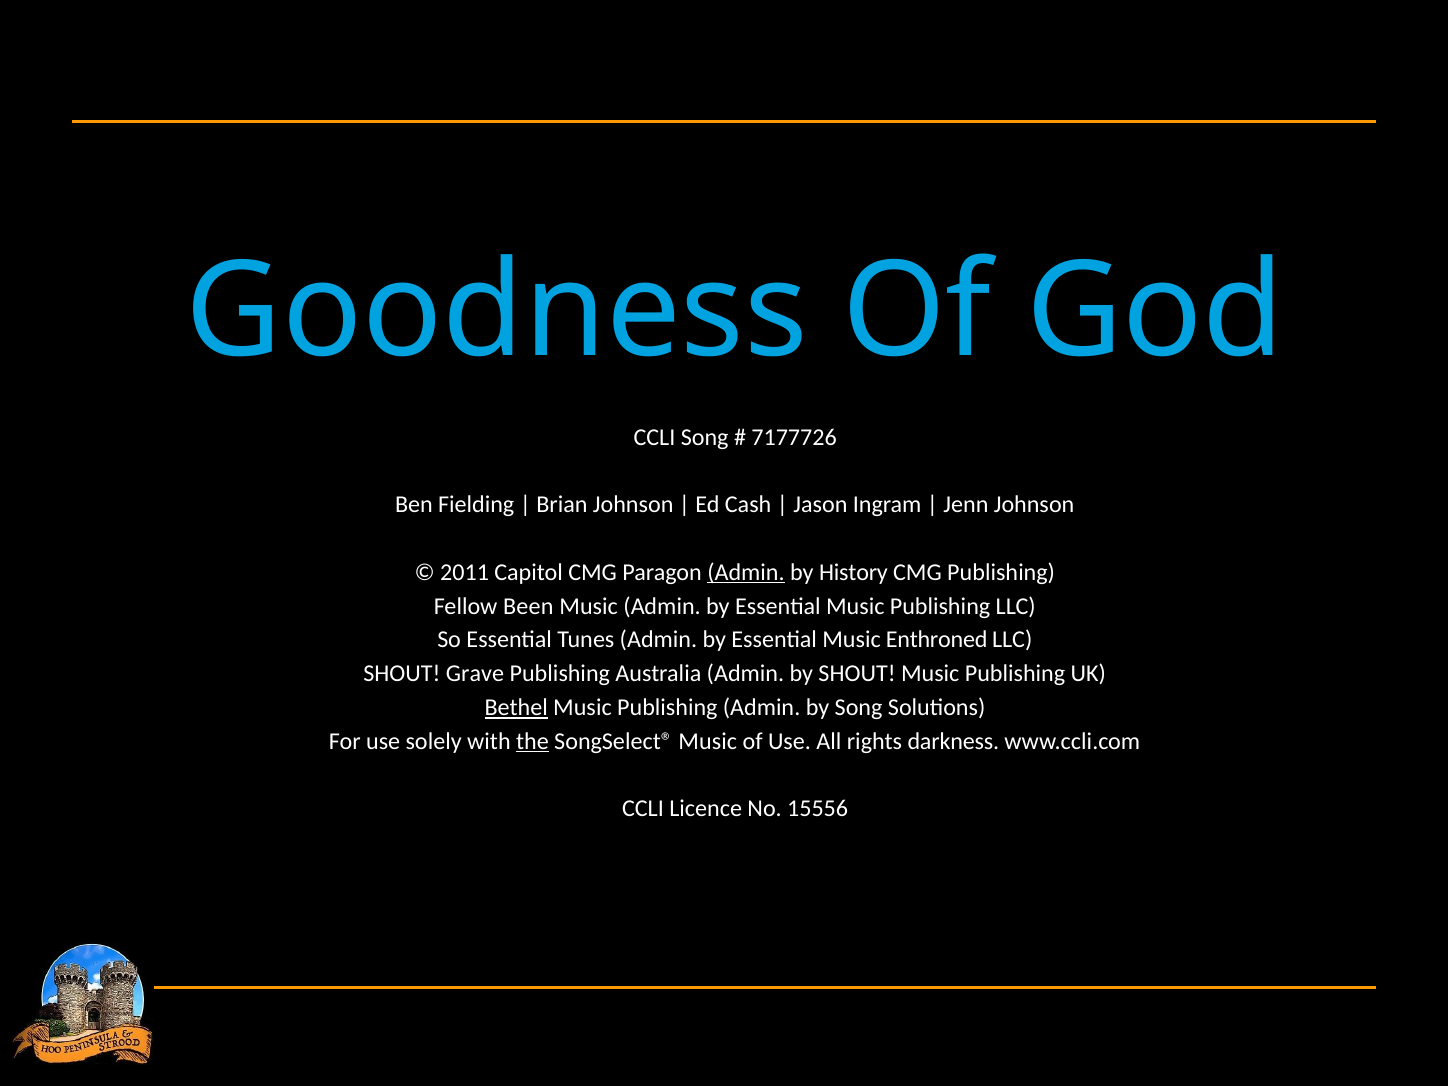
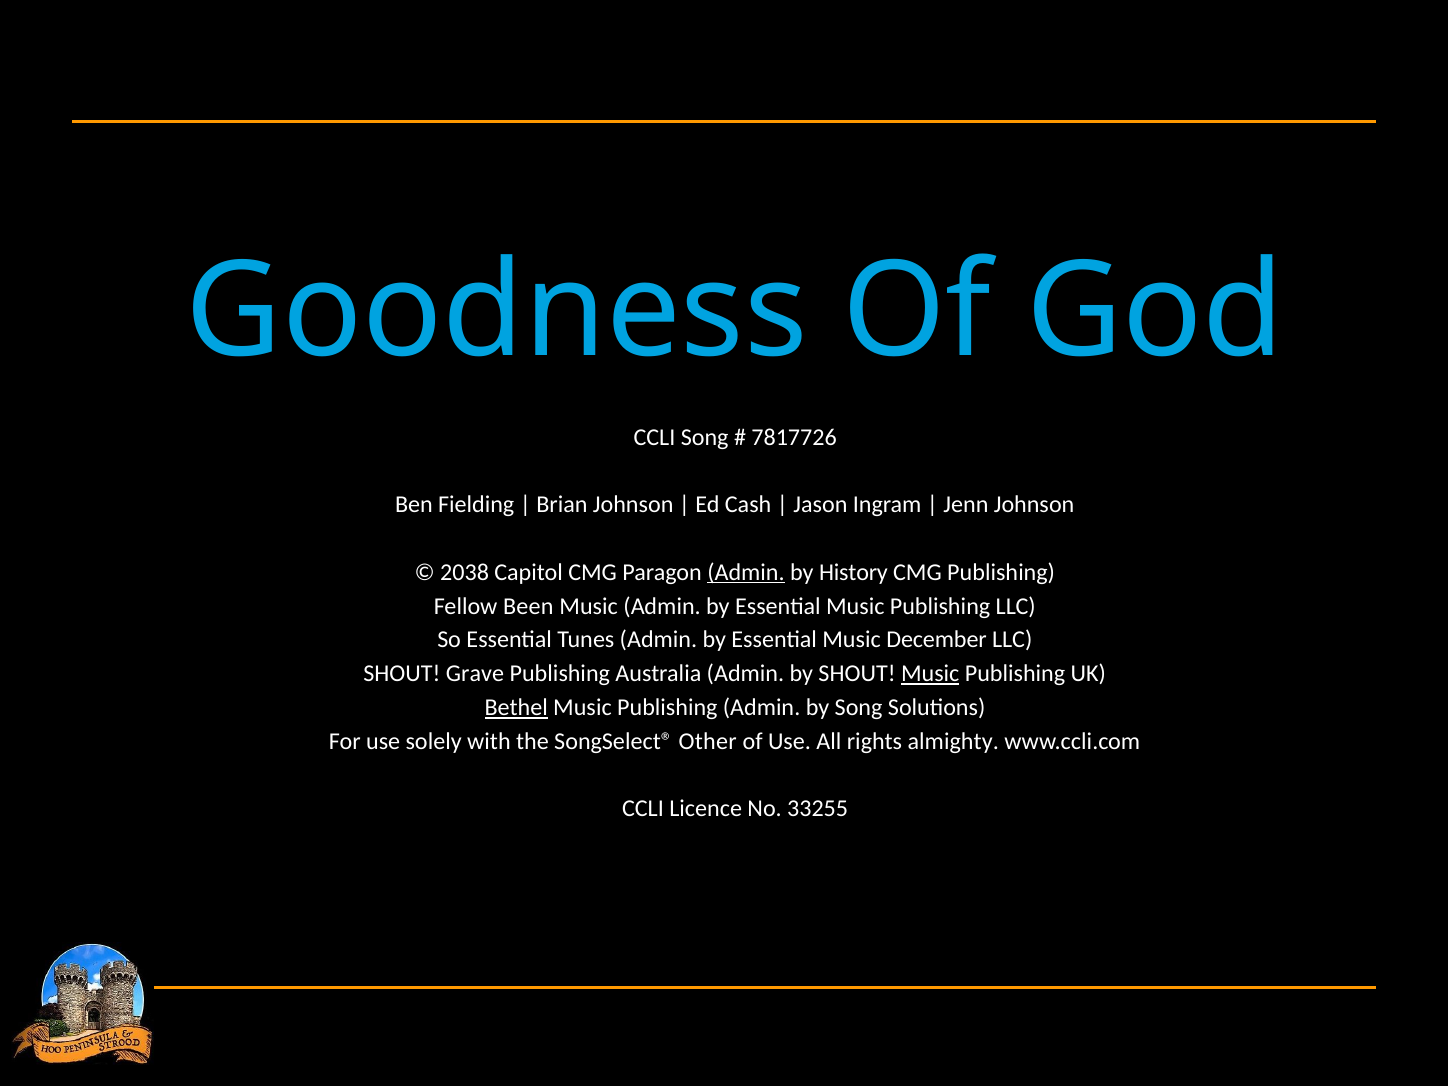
7177726: 7177726 -> 7817726
2011: 2011 -> 2038
Enthroned: Enthroned -> December
Music at (930, 674) underline: none -> present
the underline: present -> none
SongSelect® Music: Music -> Other
darkness: darkness -> almighty
15556: 15556 -> 33255
